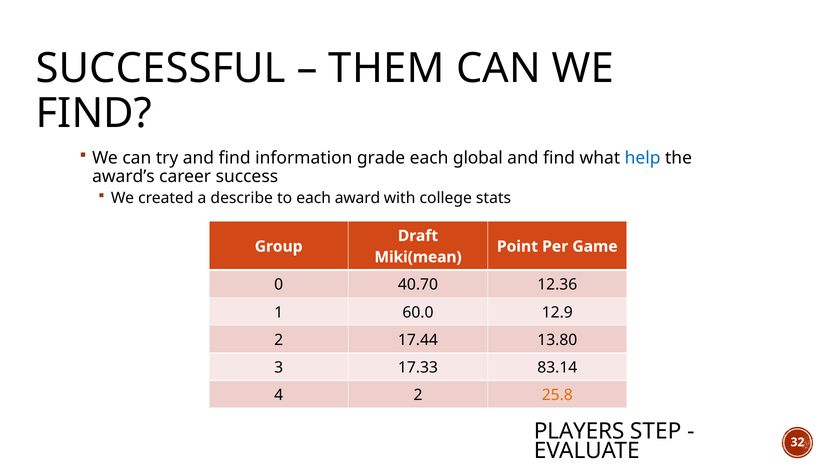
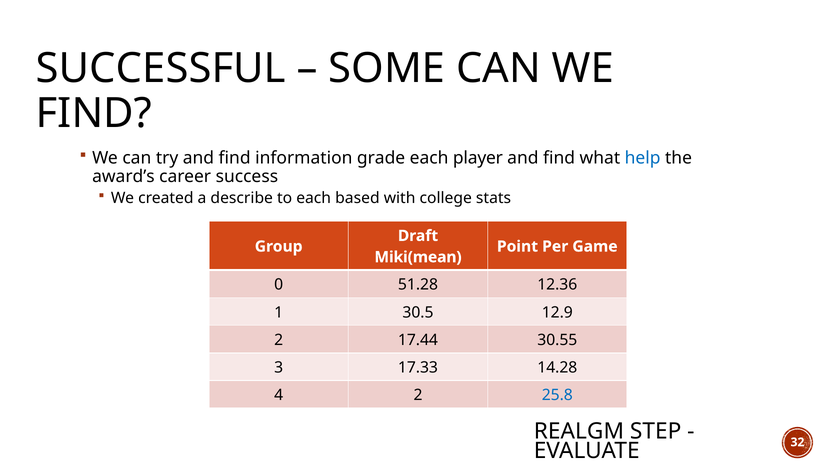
THEM: THEM -> SOME
global: global -> player
award: award -> based
40.70: 40.70 -> 51.28
60.0: 60.0 -> 30.5
13.80: 13.80 -> 30.55
83.14: 83.14 -> 14.28
25.8 colour: orange -> blue
PLAYERS: PLAYERS -> REALGM
